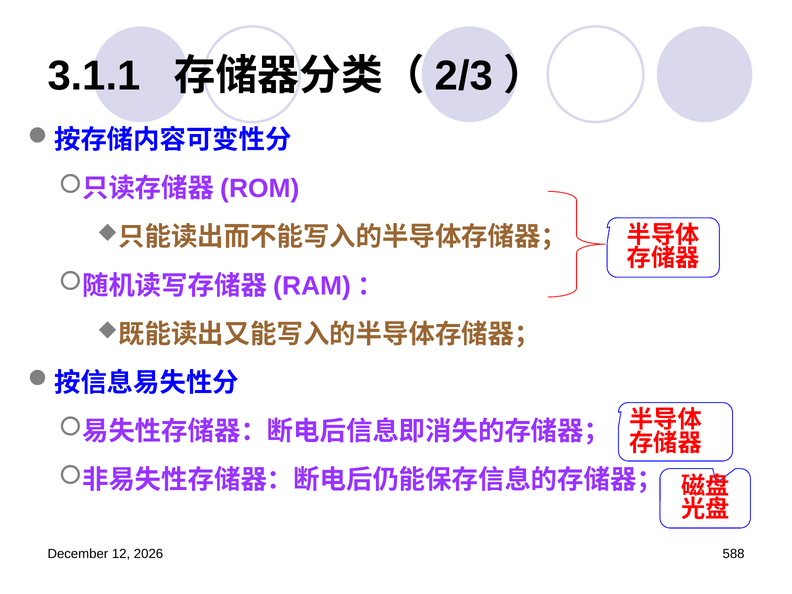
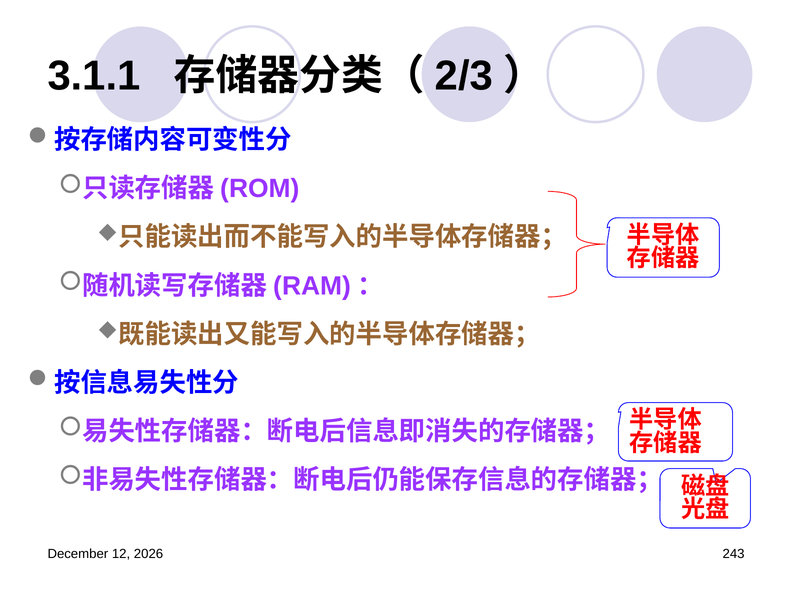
588: 588 -> 243
